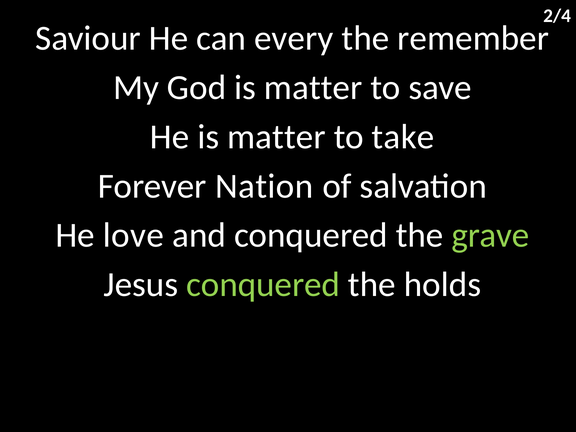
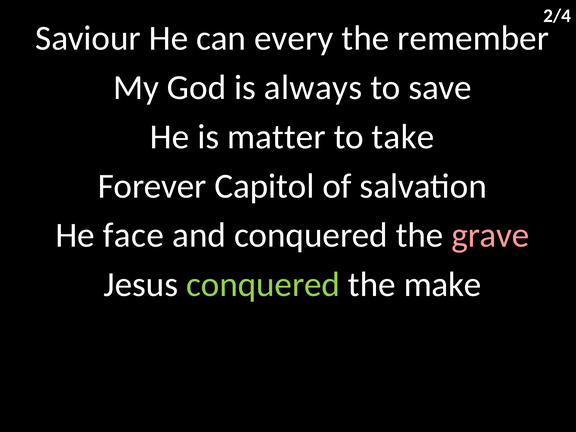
God is matter: matter -> always
Nation: Nation -> Capitol
love: love -> face
grave colour: light green -> pink
holds: holds -> make
